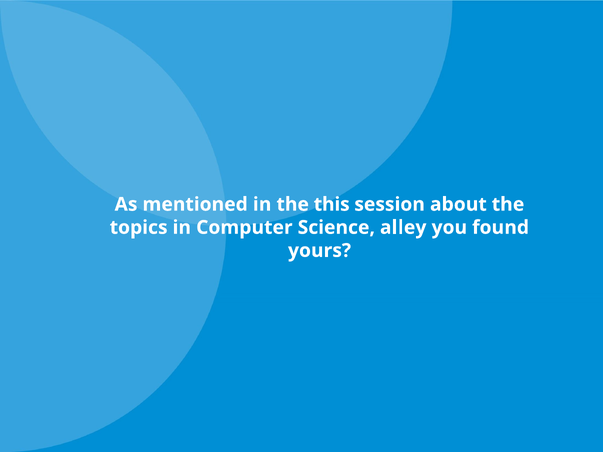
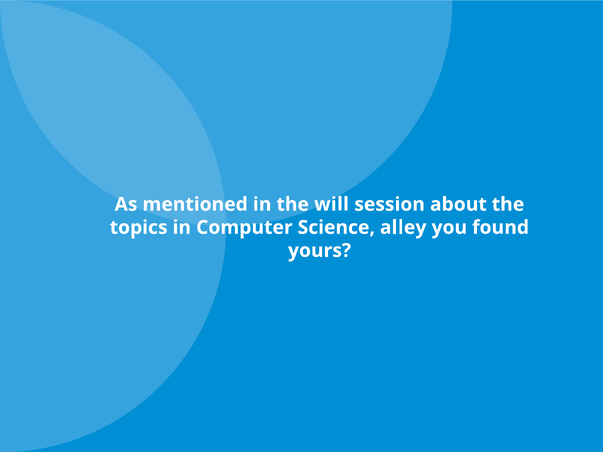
this: this -> will
